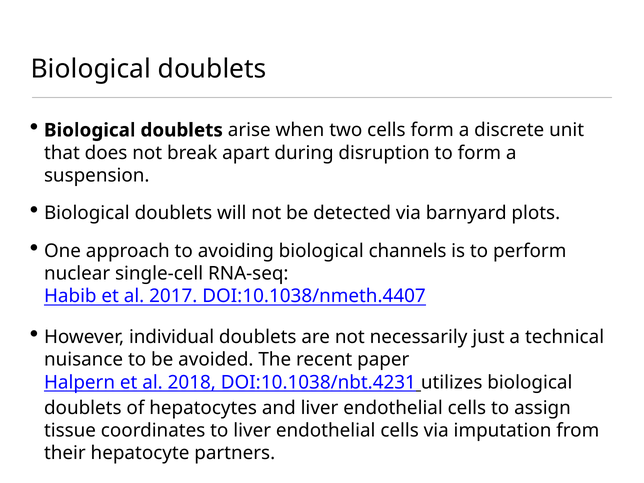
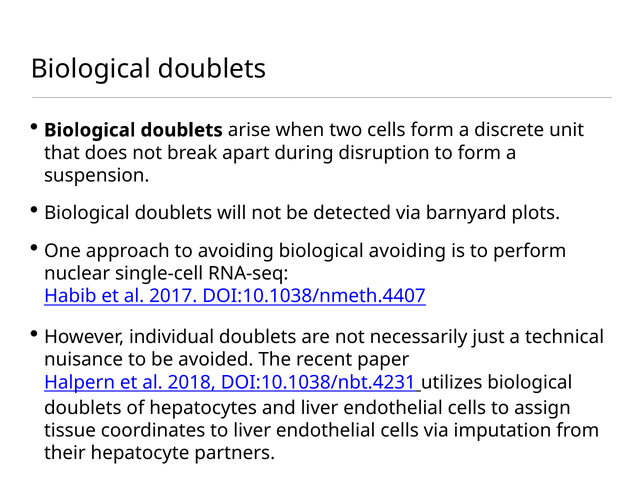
biological channels: channels -> avoiding
